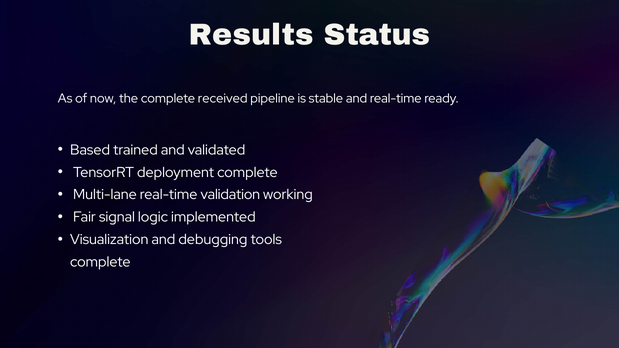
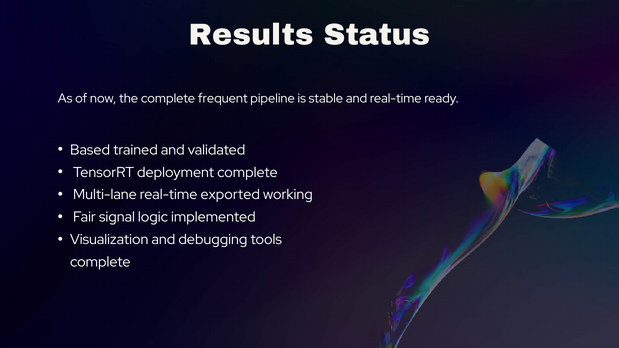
received: received -> frequent
validation: validation -> exported
